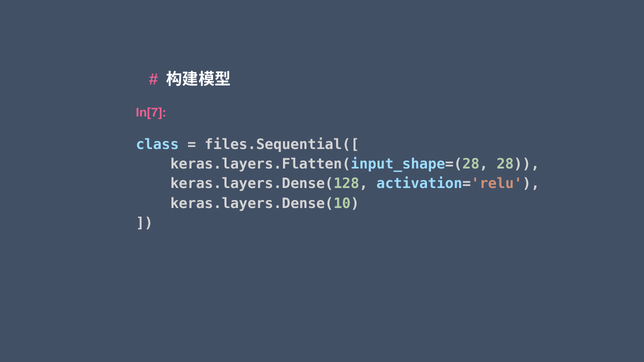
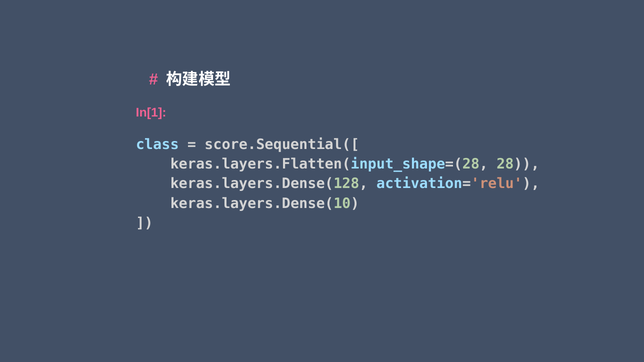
In[7: In[7 -> In[1
files.Sequential([: files.Sequential([ -> score.Sequential([
